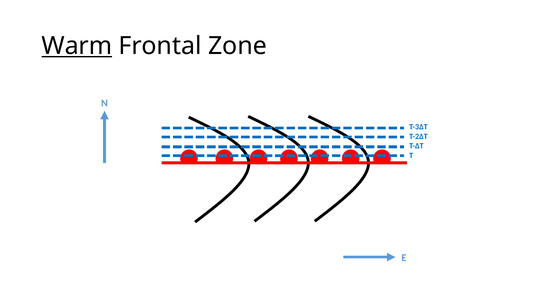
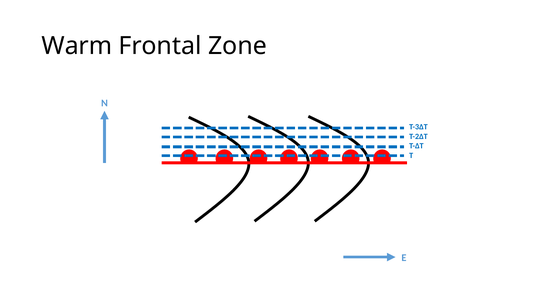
Warm underline: present -> none
